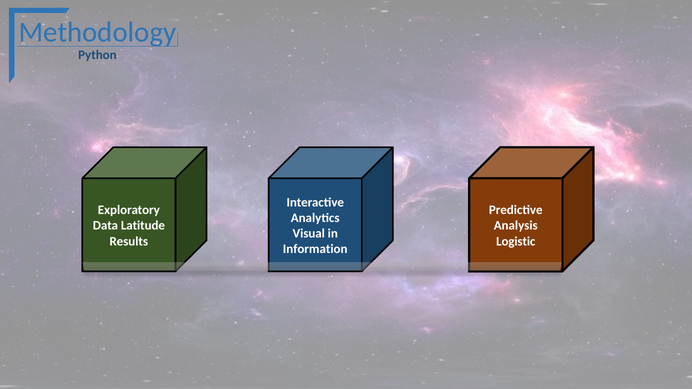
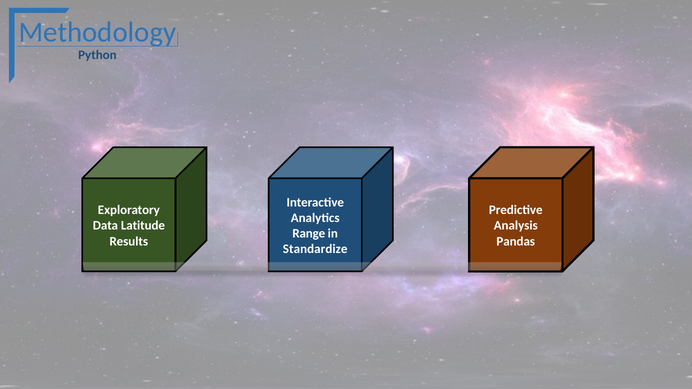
Visual: Visual -> Range
Logistic: Logistic -> Pandas
Information: Information -> Standardize
